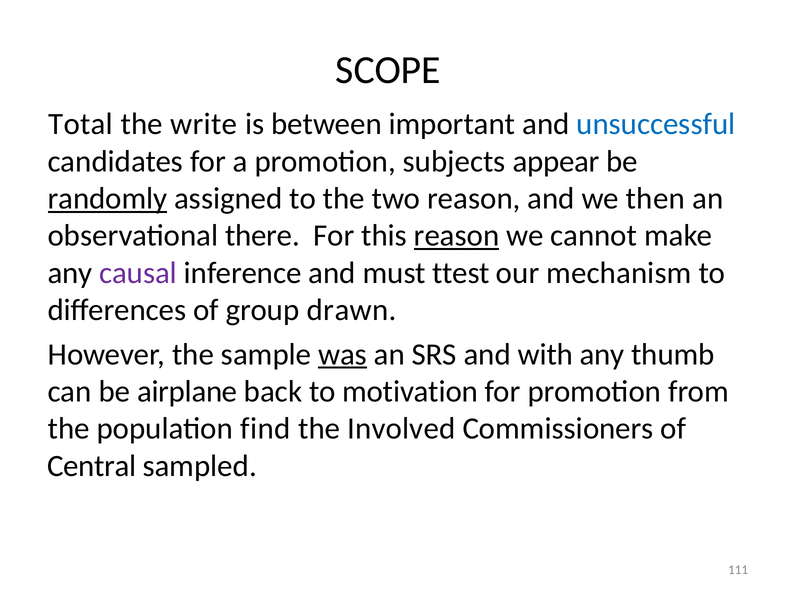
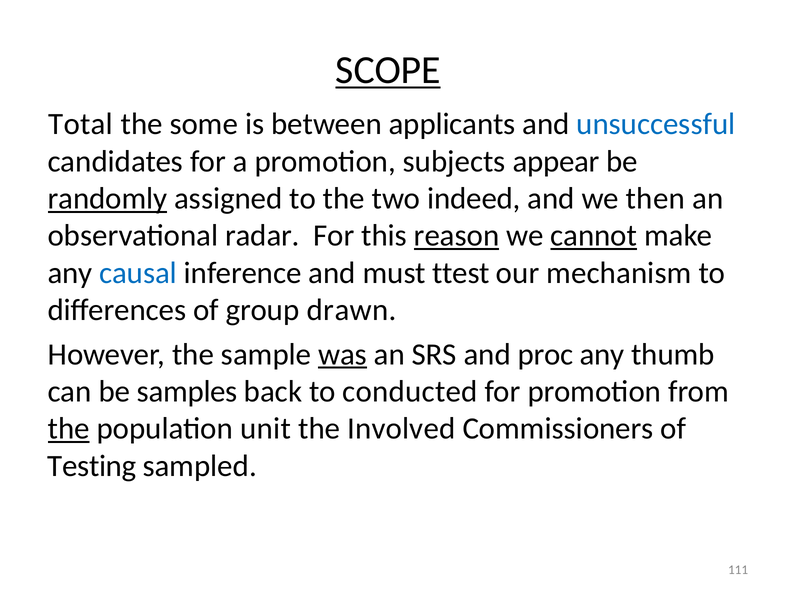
SCOPE underline: none -> present
write: write -> some
important: important -> applicants
two reason: reason -> indeed
there: there -> radar
cannot underline: none -> present
causal colour: purple -> blue
with: with -> proc
airplane: airplane -> samples
motivation: motivation -> conducted
the at (69, 429) underline: none -> present
find: find -> unit
Central: Central -> Testing
